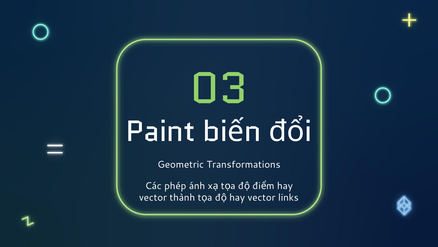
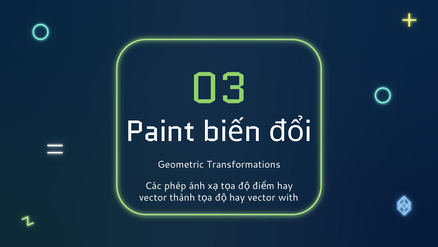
links: links -> with
